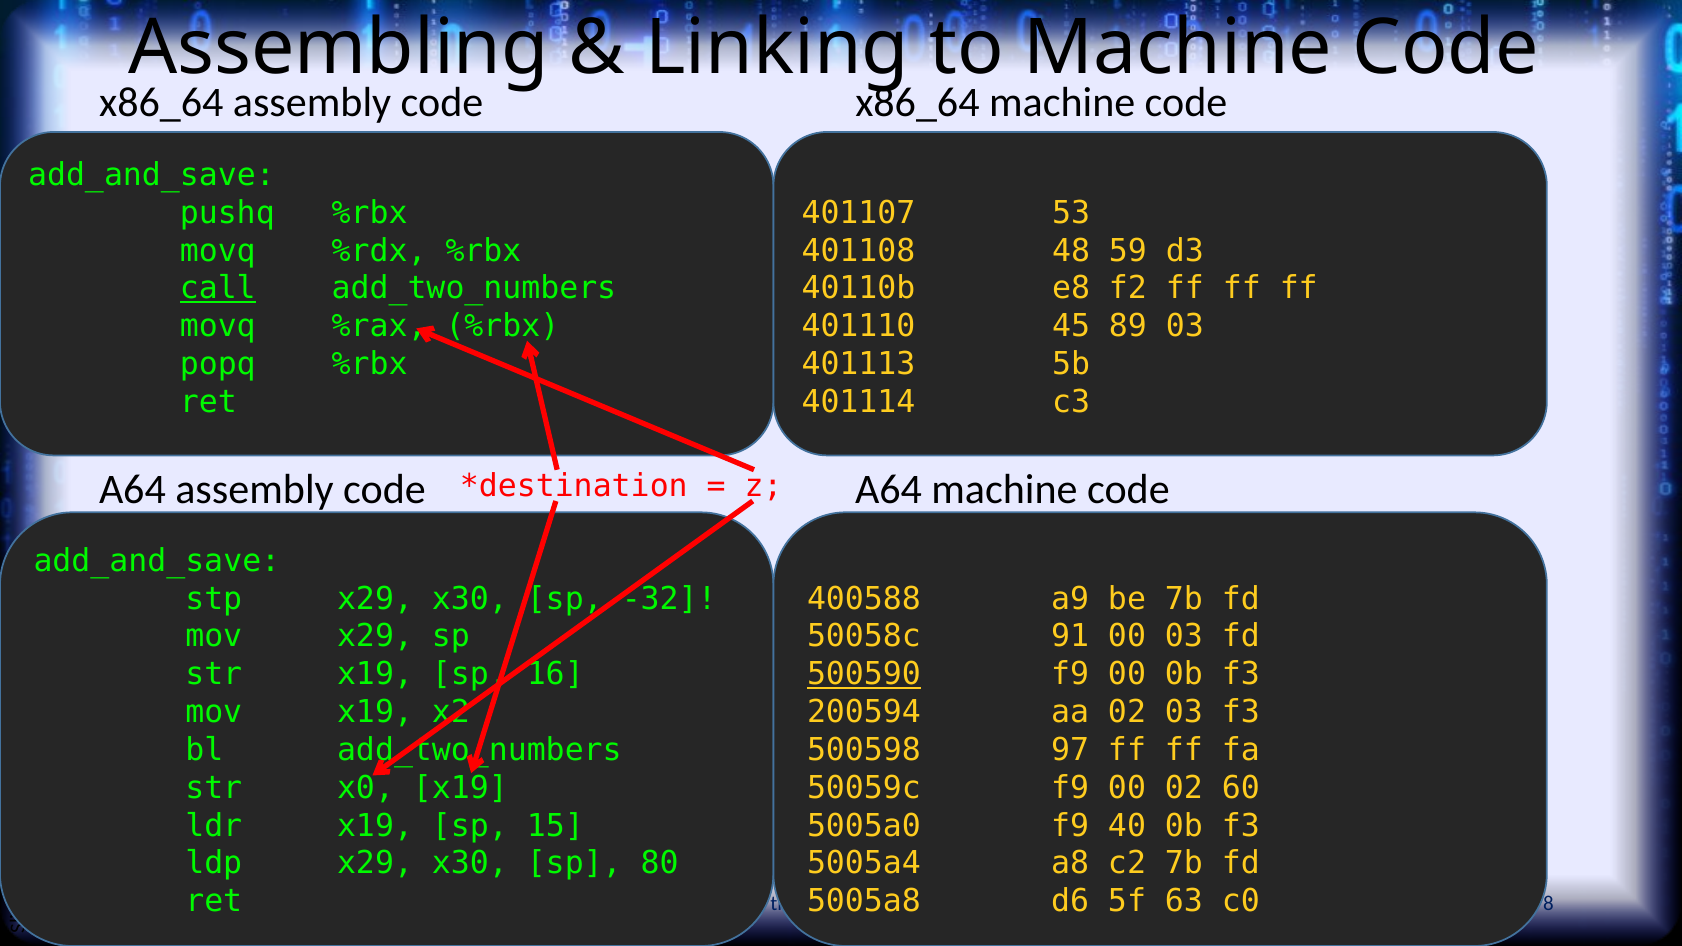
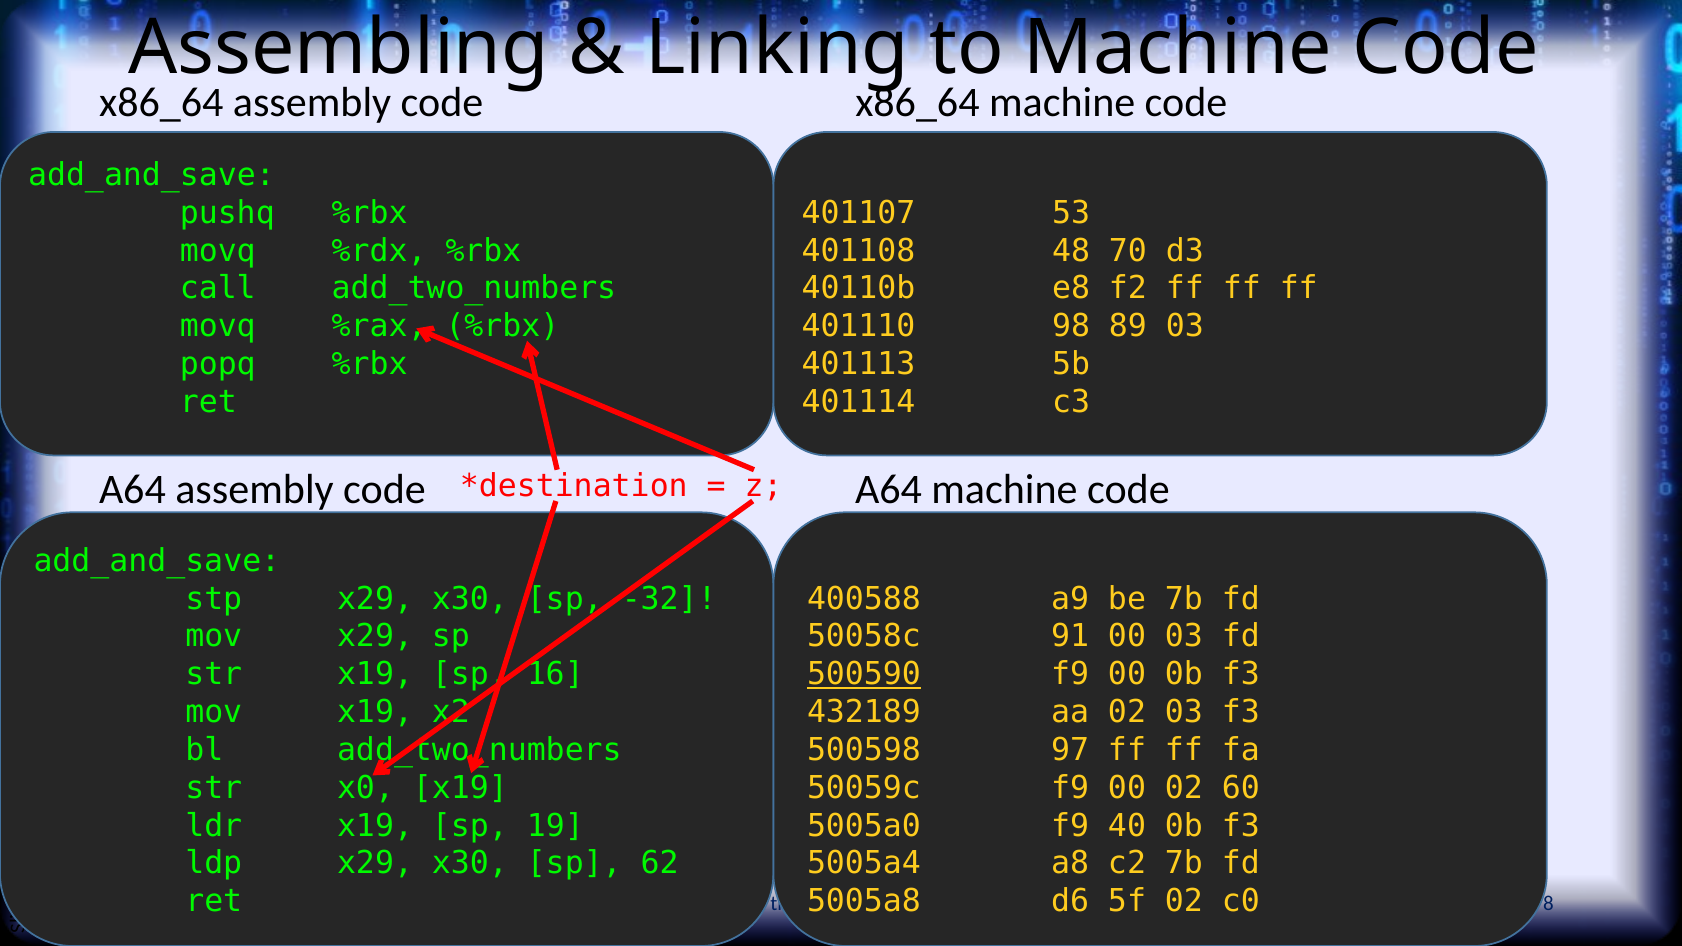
59: 59 -> 70
call underline: present -> none
45: 45 -> 98
200594: 200594 -> 432189
15: 15 -> 19
80: 80 -> 62
5f 63: 63 -> 02
